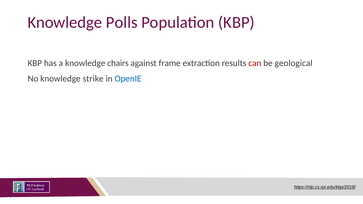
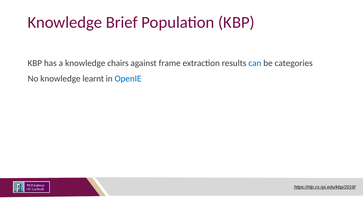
Polls: Polls -> Brief
can colour: red -> blue
geological: geological -> categories
strike: strike -> learnt
